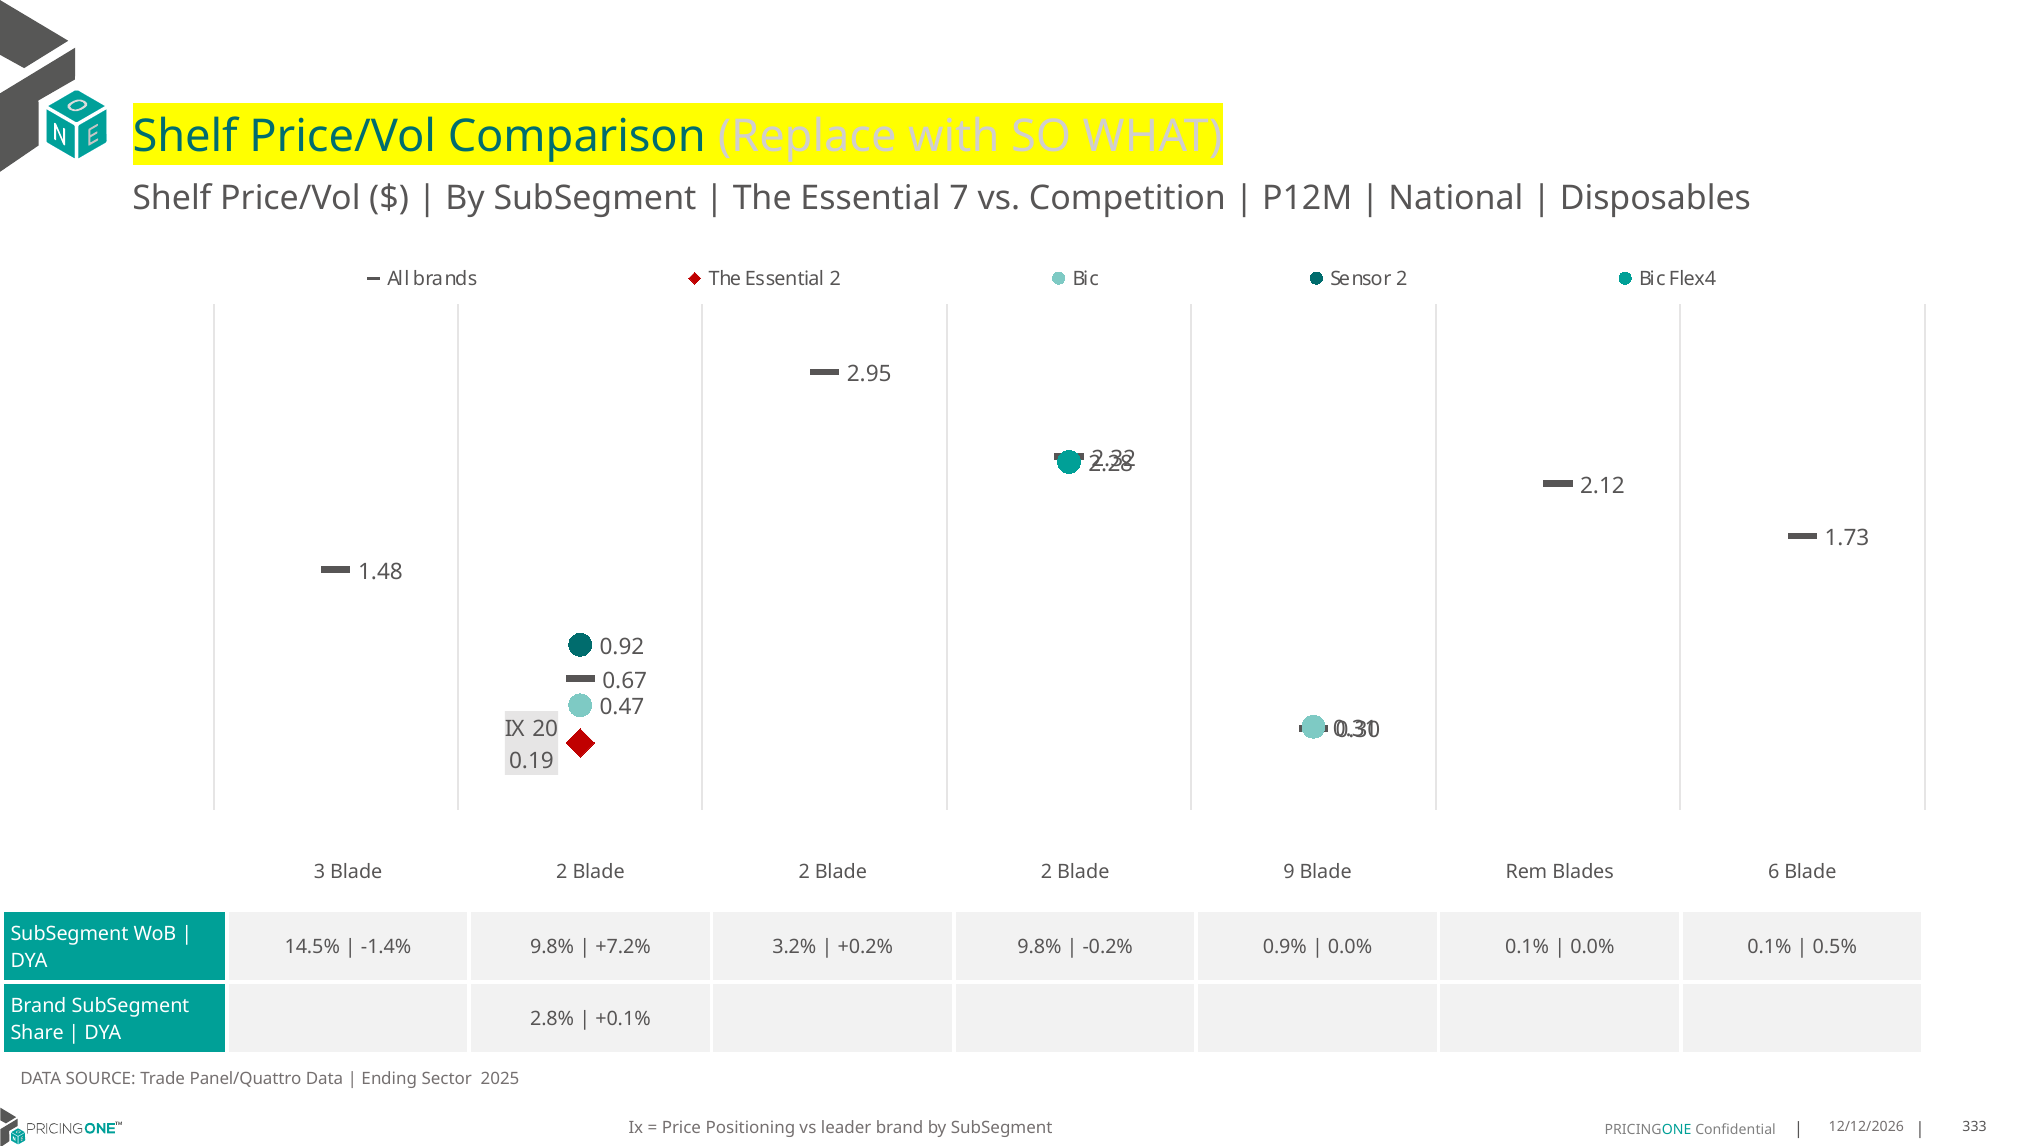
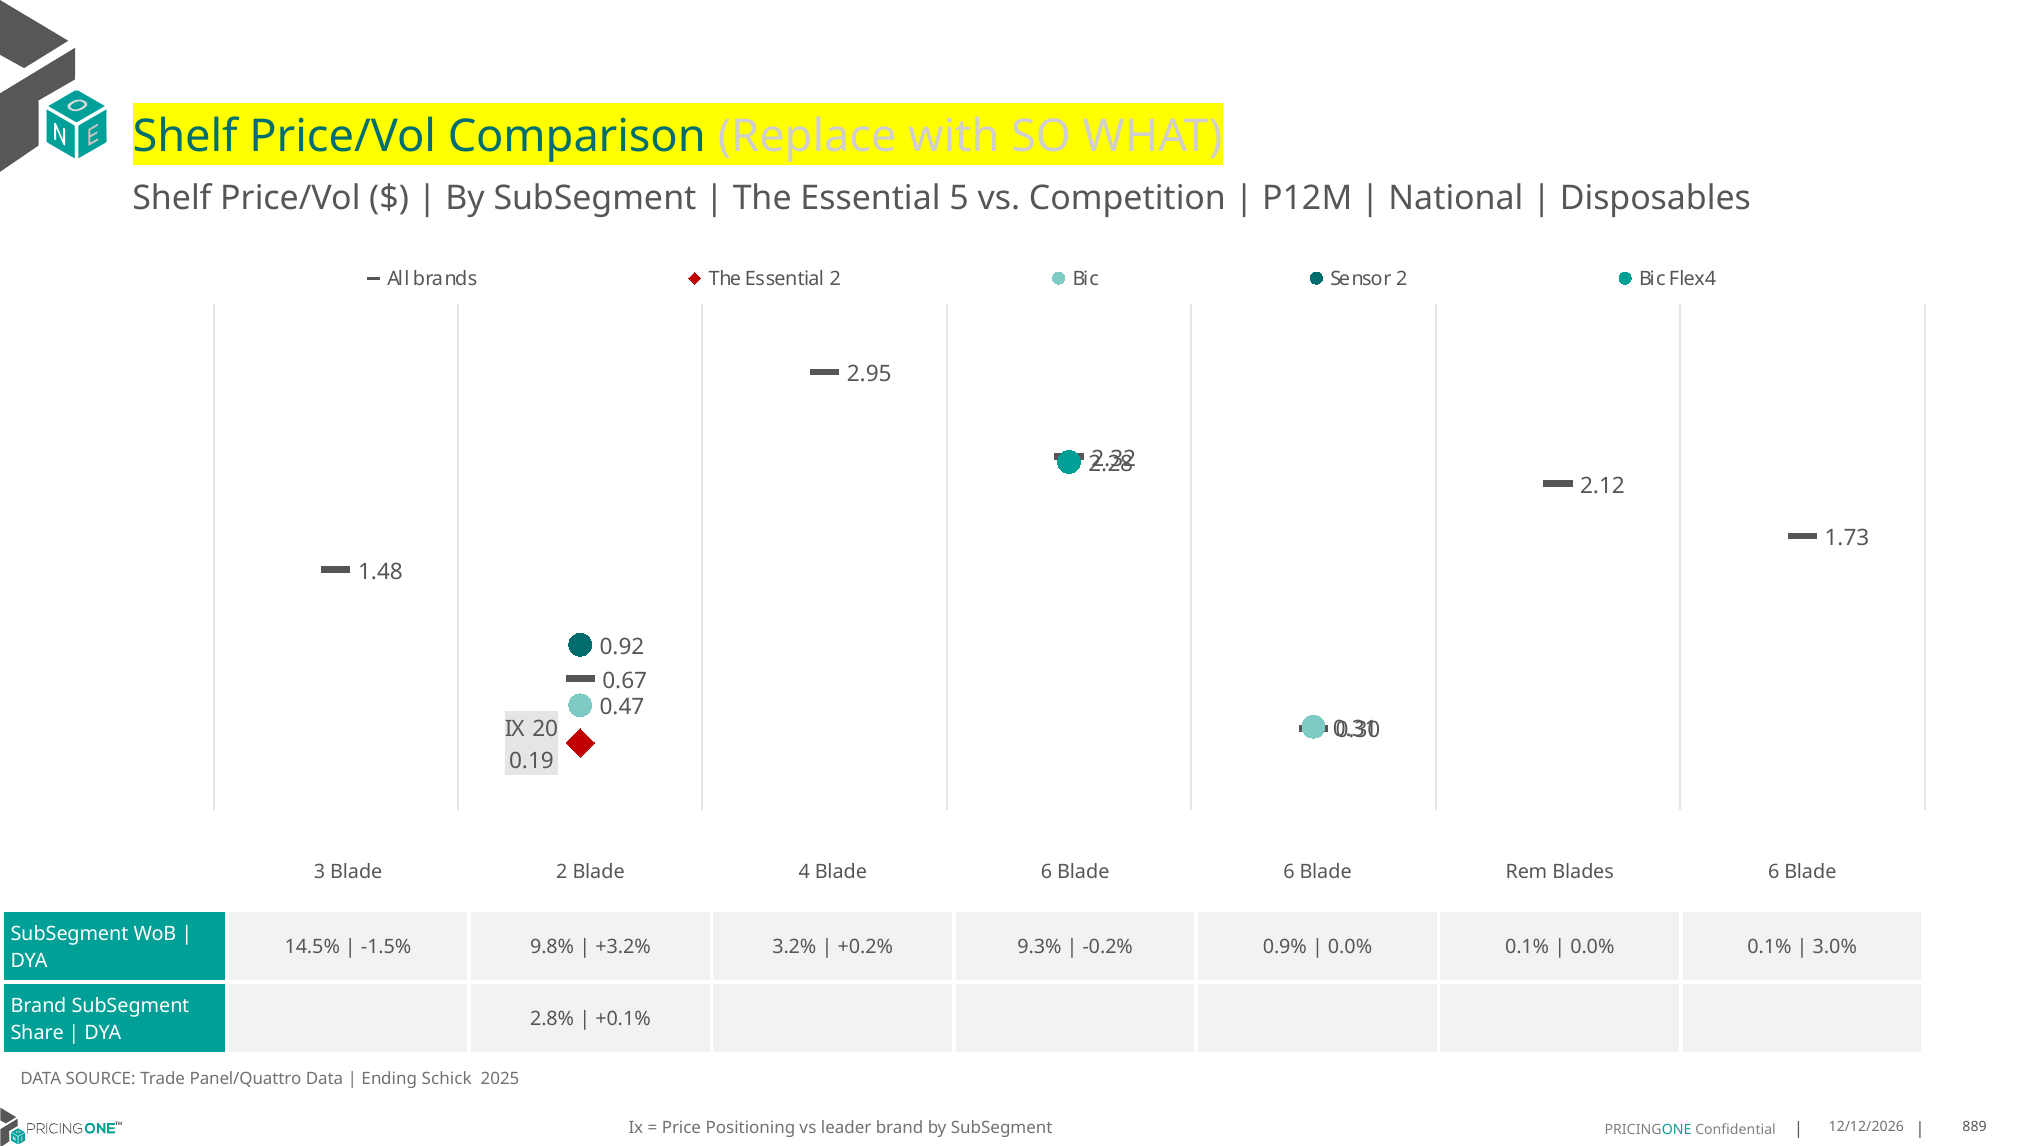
7: 7 -> 5
2 at (804, 872): 2 -> 4
2 at (1047, 872): 2 -> 6
9 at (1289, 872): 9 -> 6
-1.4%: -1.4% -> -1.5%
+7.2%: +7.2% -> +3.2%
+0.2% 9.8%: 9.8% -> 9.3%
0.5%: 0.5% -> 3.0%
Sector: Sector -> Schick
333: 333 -> 889
